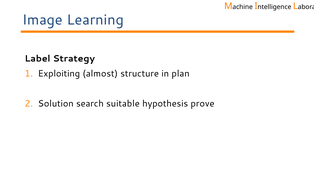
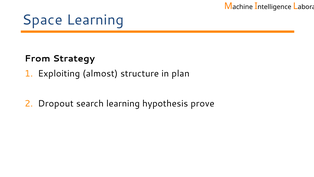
Image: Image -> Space
Label: Label -> From
Solution: Solution -> Dropout
search suitable: suitable -> learning
